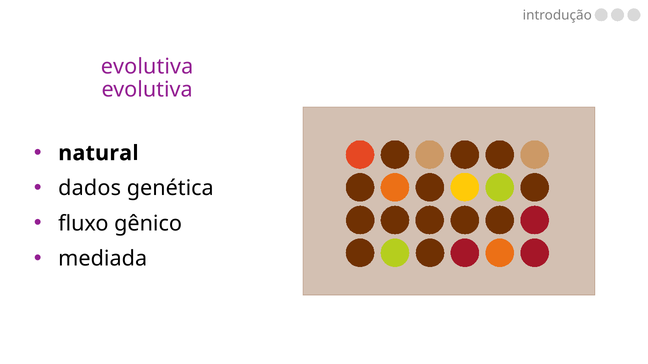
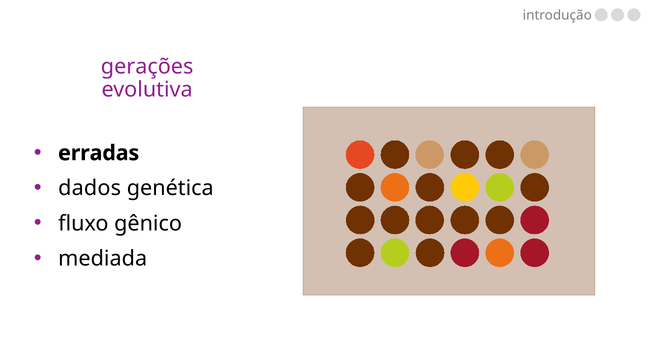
evolutiva at (147, 67): evolutiva -> gerações
natural: natural -> erradas
